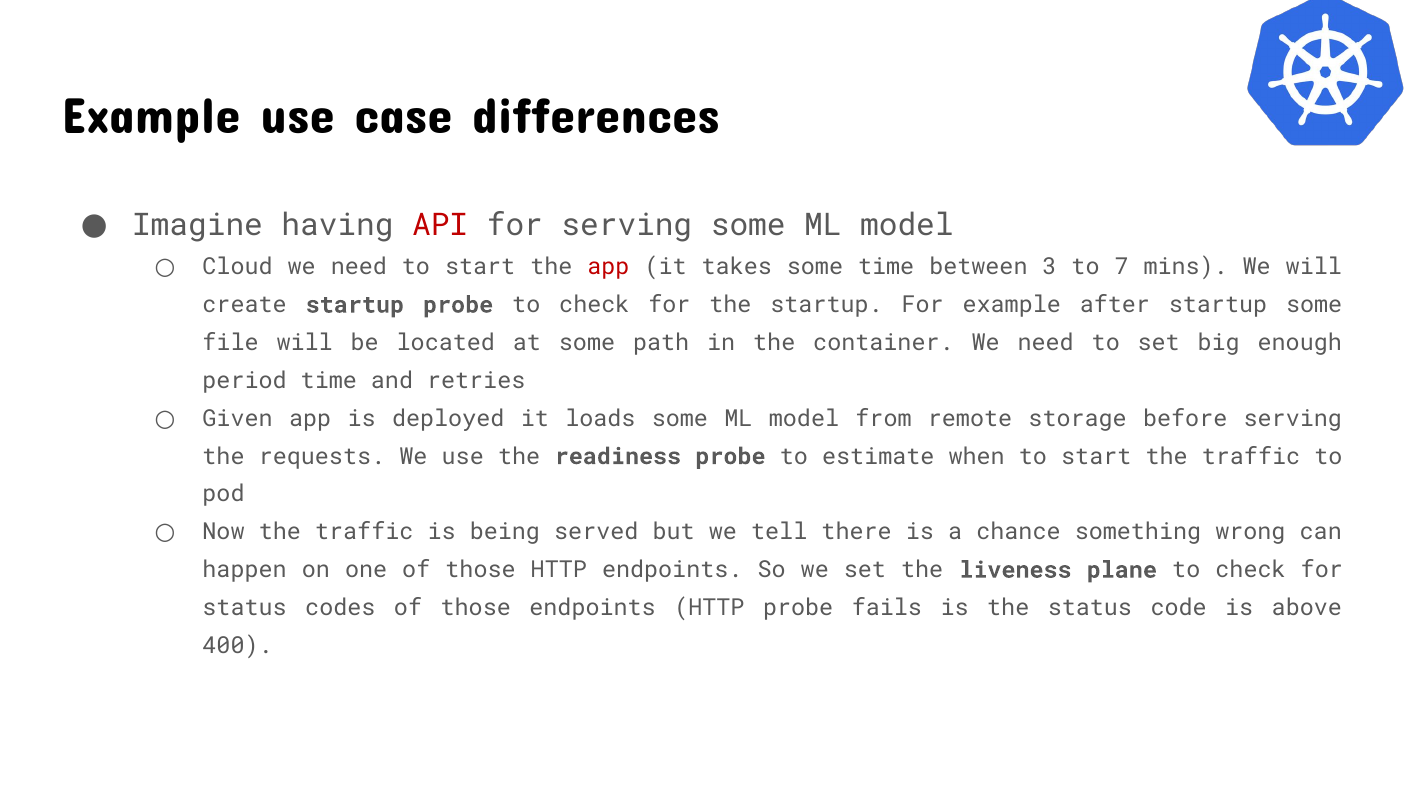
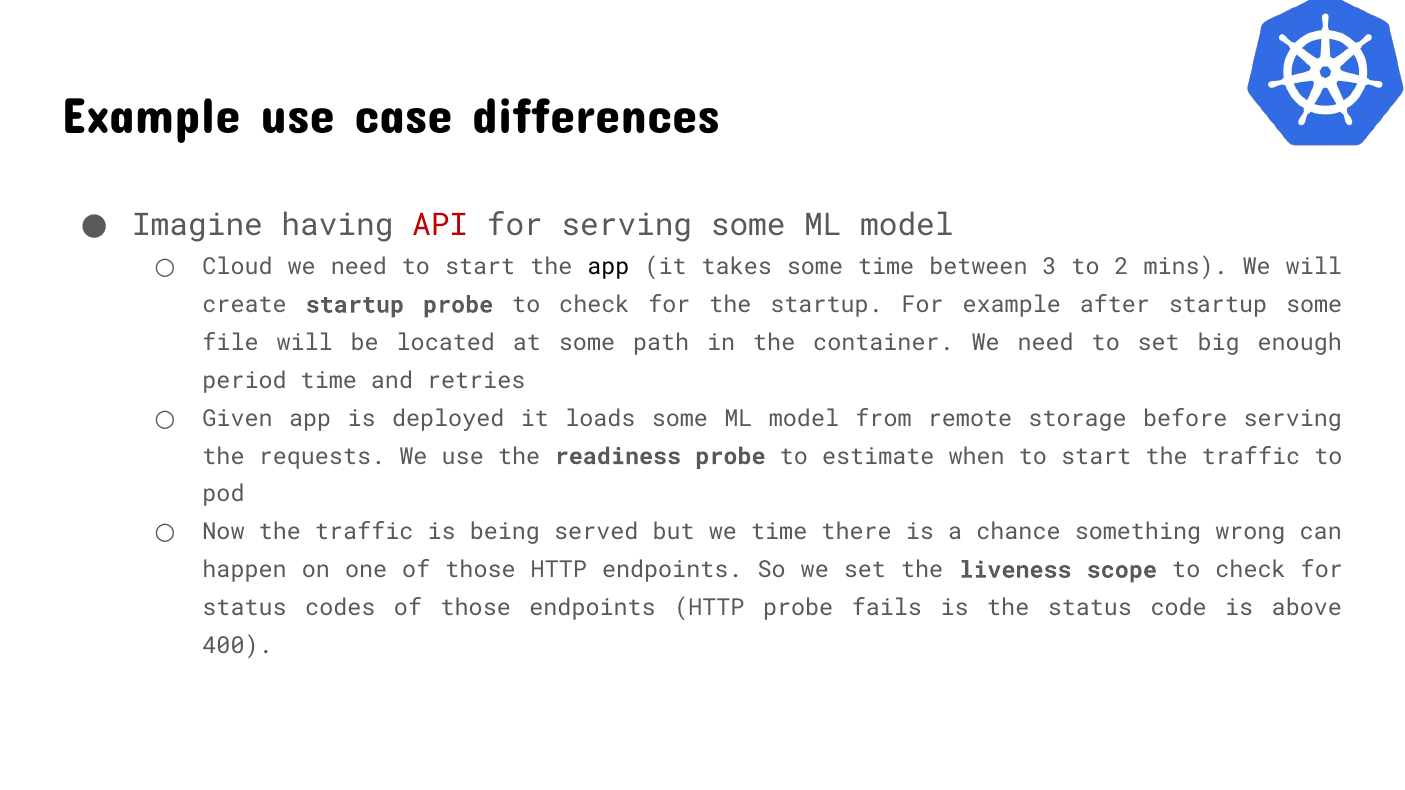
app at (608, 267) colour: red -> black
7: 7 -> 2
we tell: tell -> time
plane: plane -> scope
